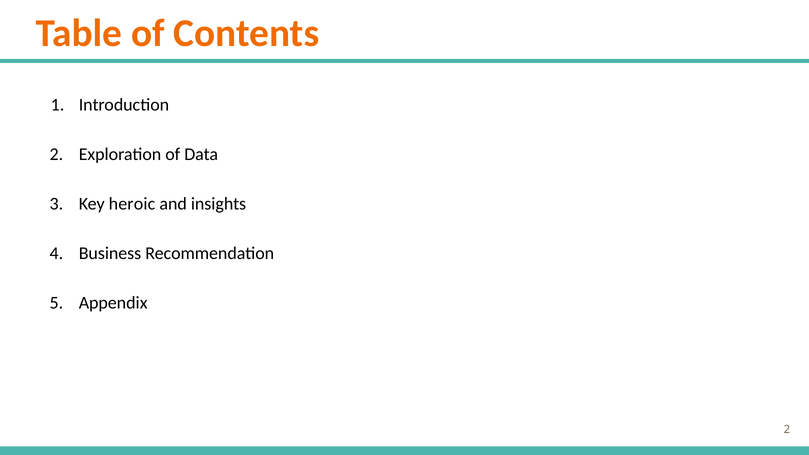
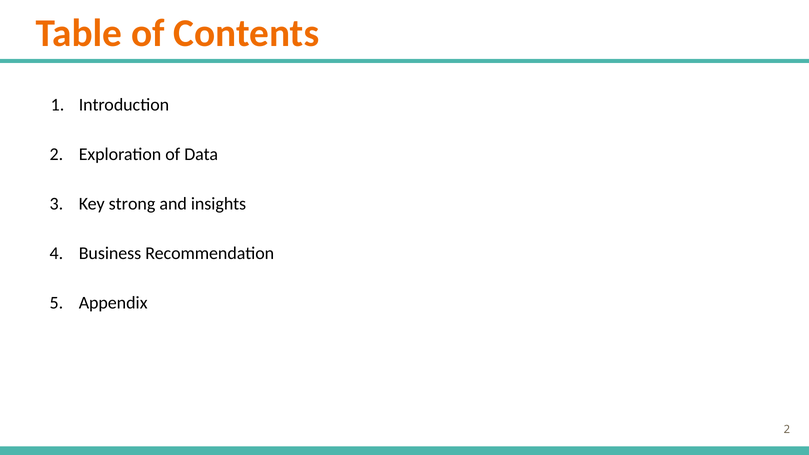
heroic: heroic -> strong
